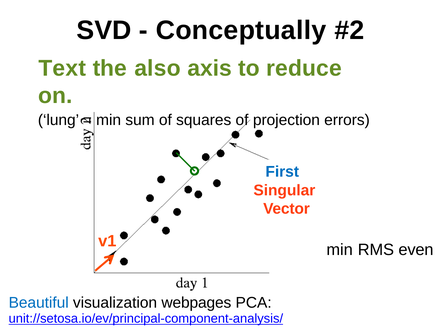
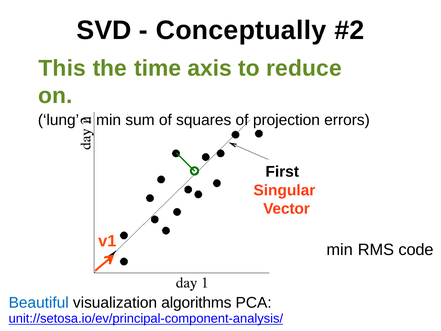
Text: Text -> This
also: also -> time
First colour: blue -> black
even: even -> code
webpages: webpages -> algorithms
